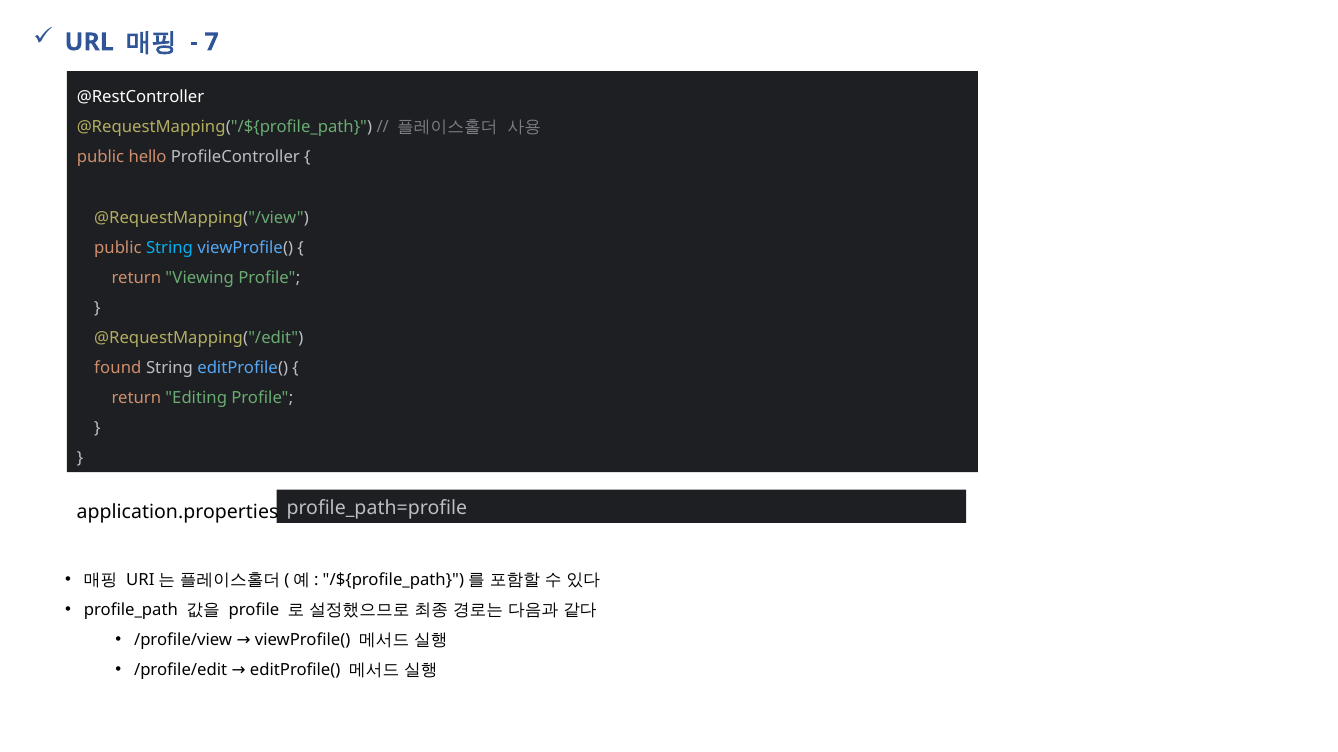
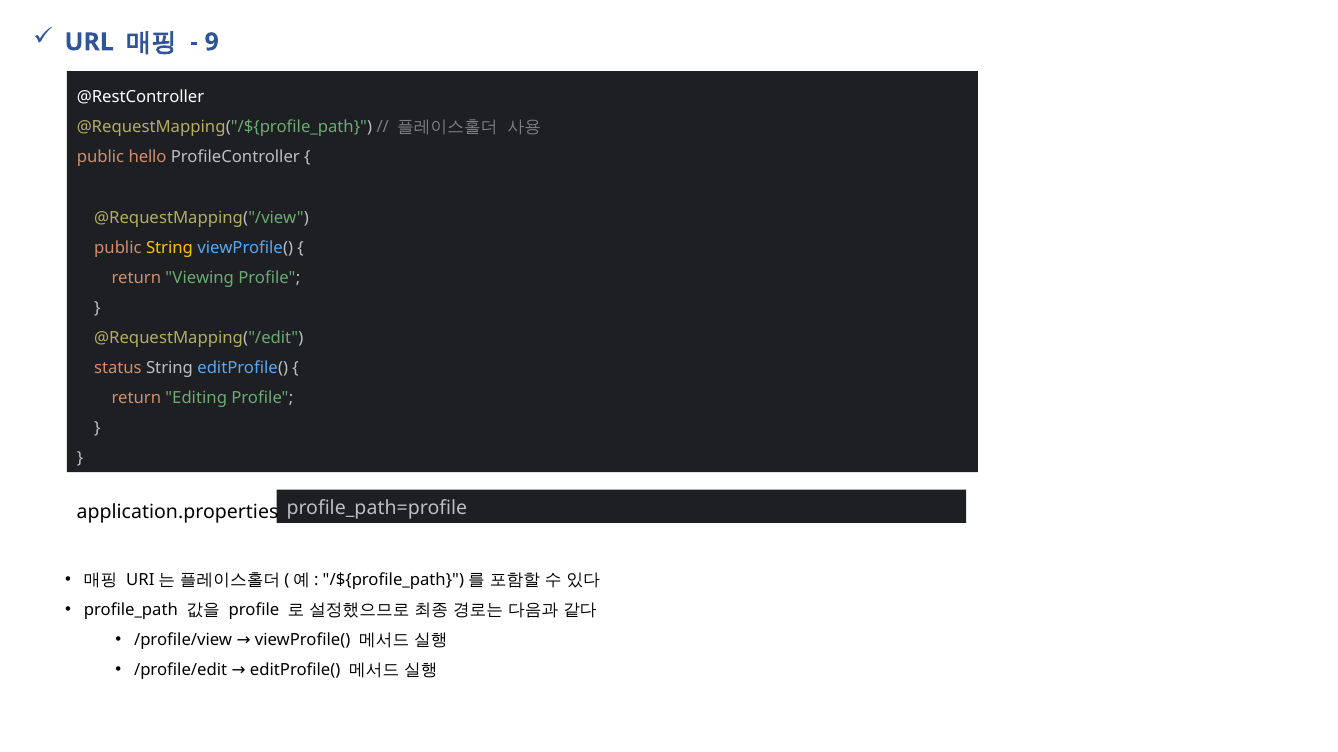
7: 7 -> 9
String at (169, 248) colour: light blue -> yellow
found: found -> status
